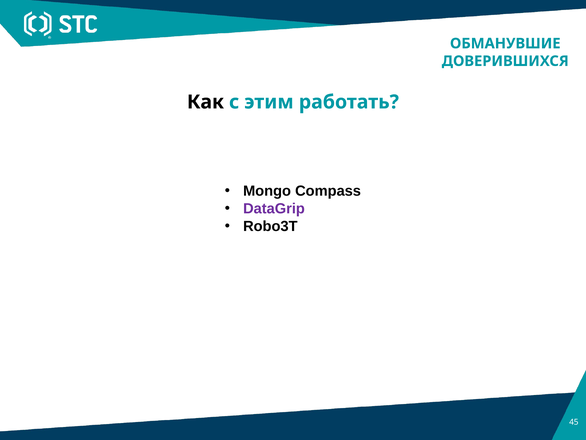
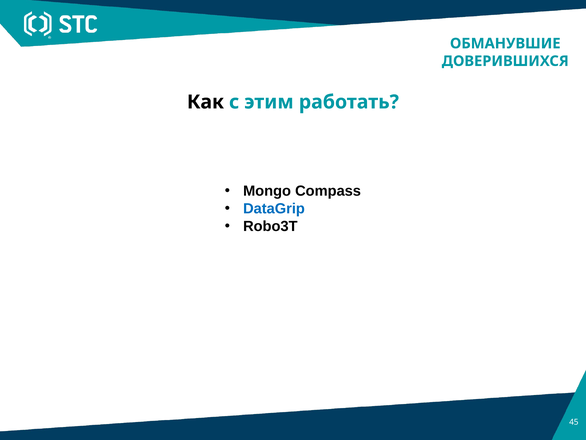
DataGrip colour: purple -> blue
